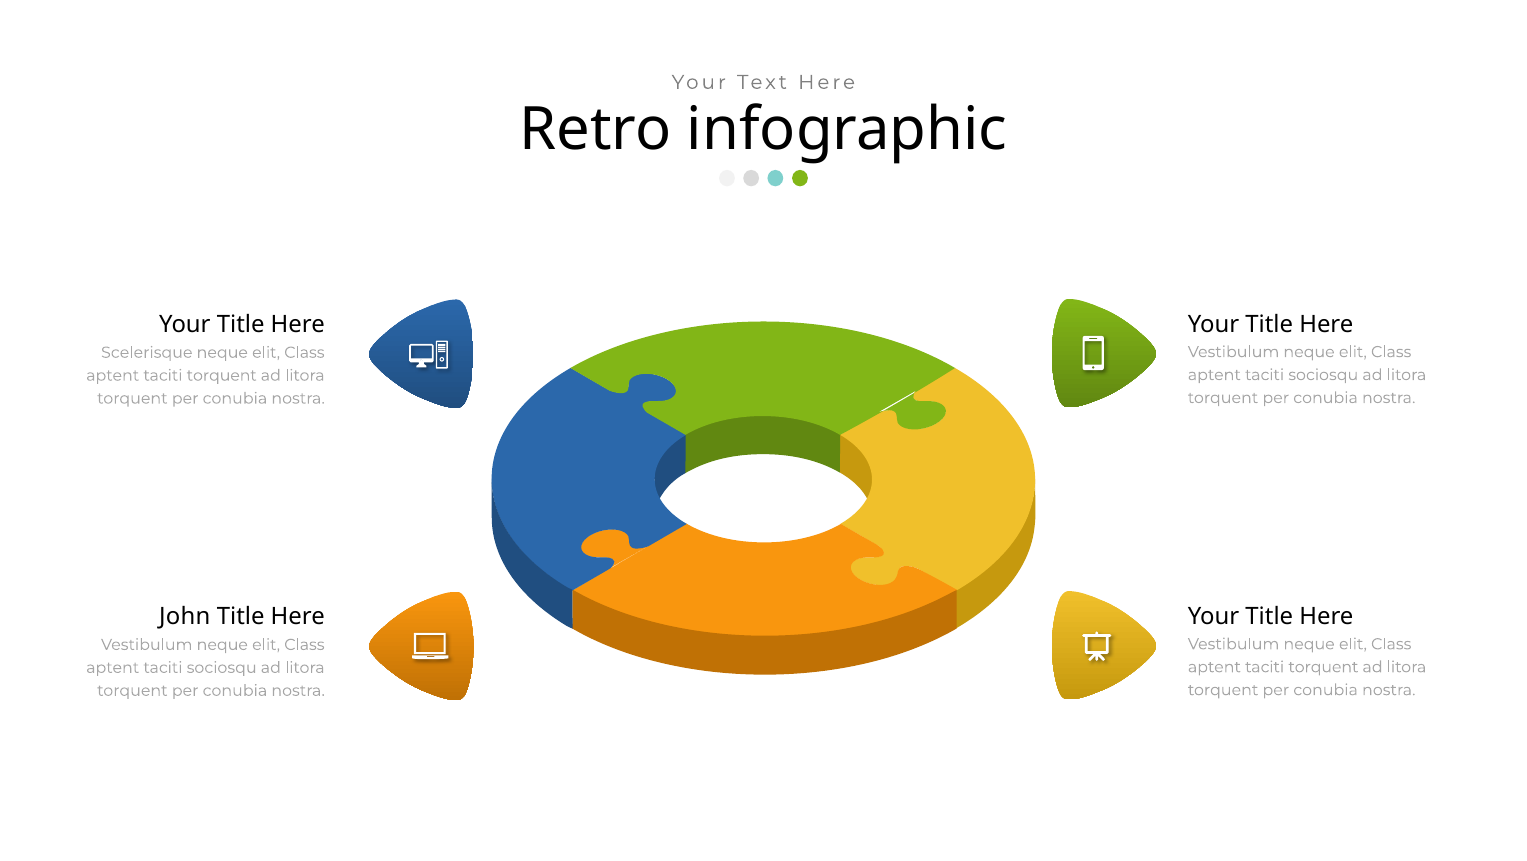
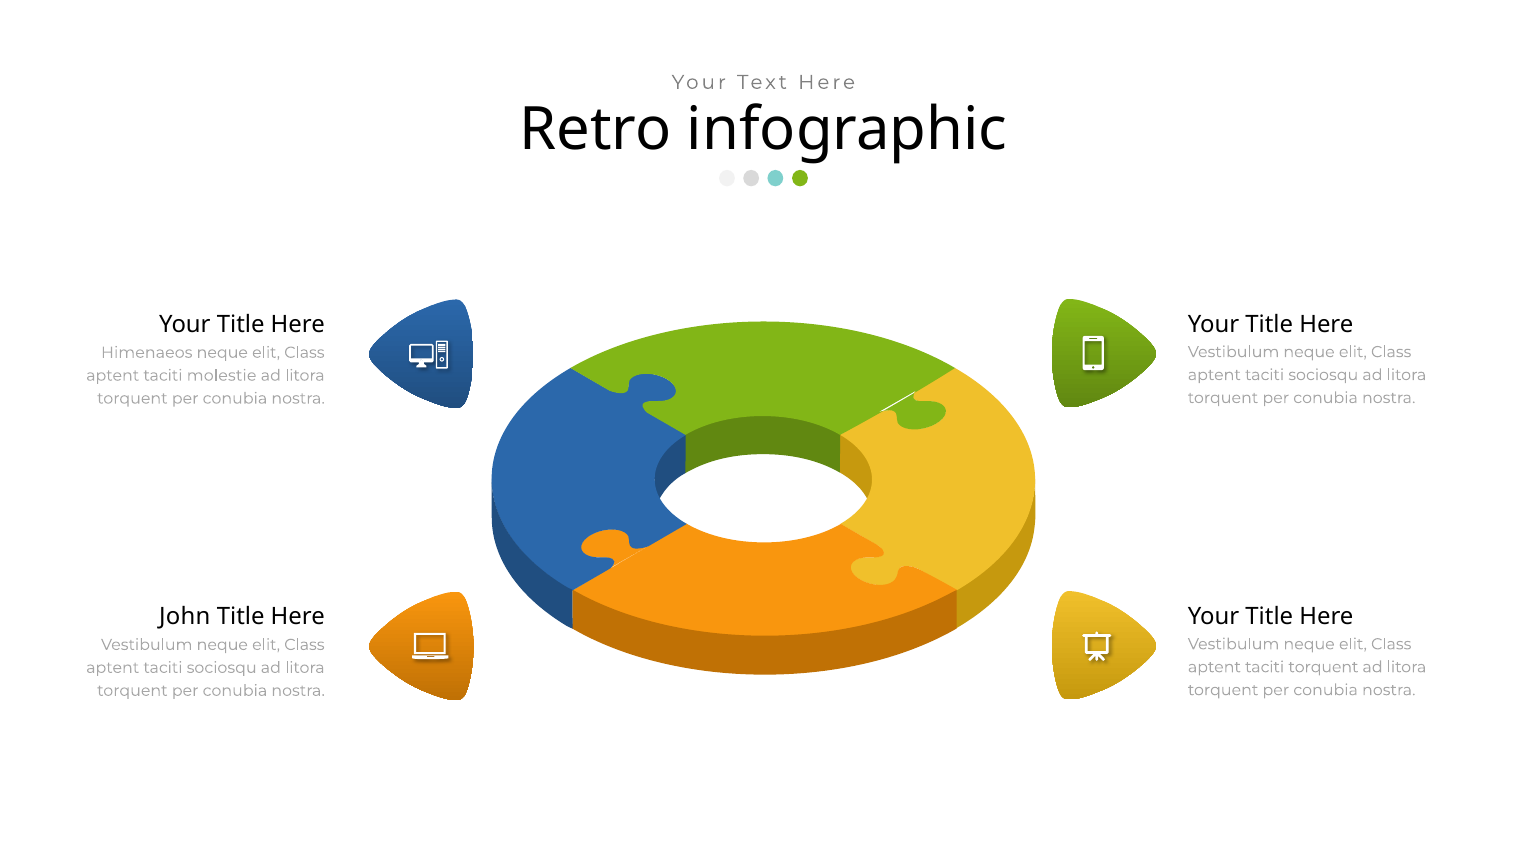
Scelerisque: Scelerisque -> Himenaeos
torquent at (222, 375): torquent -> molestie
